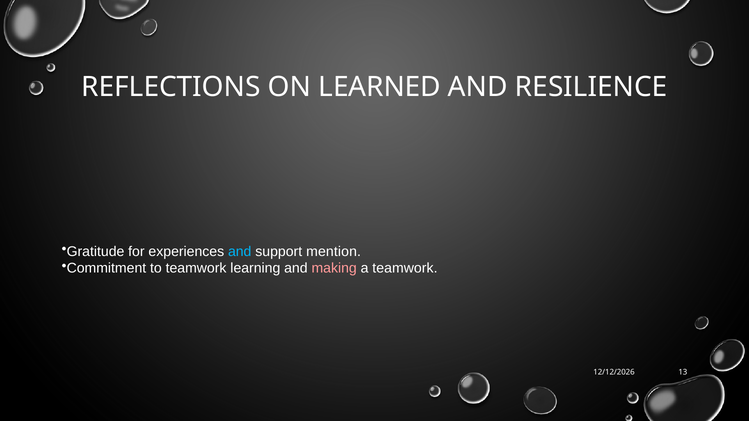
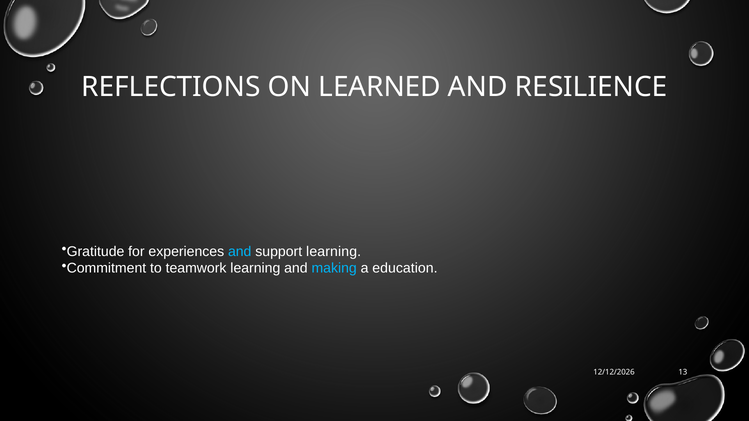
support mention: mention -> learning
making colour: pink -> light blue
a teamwork: teamwork -> education
